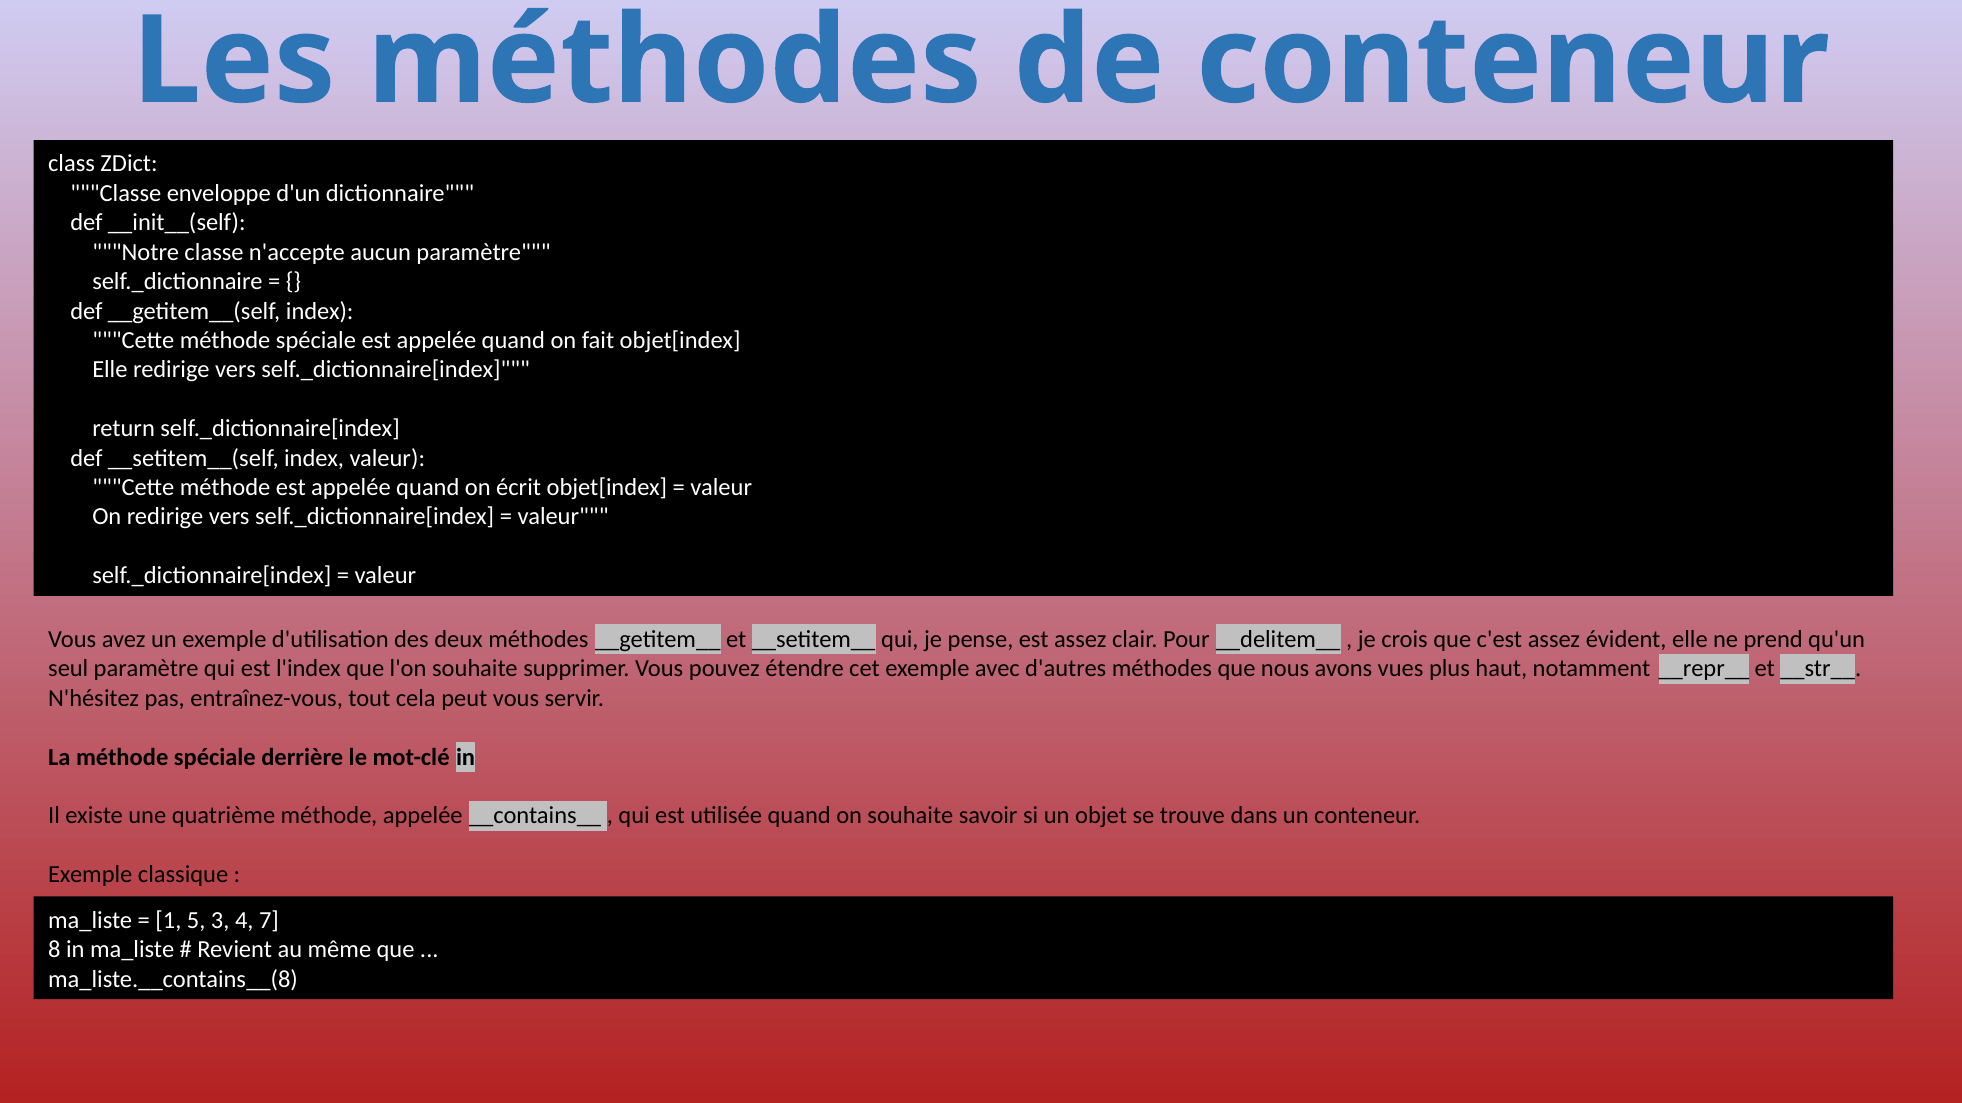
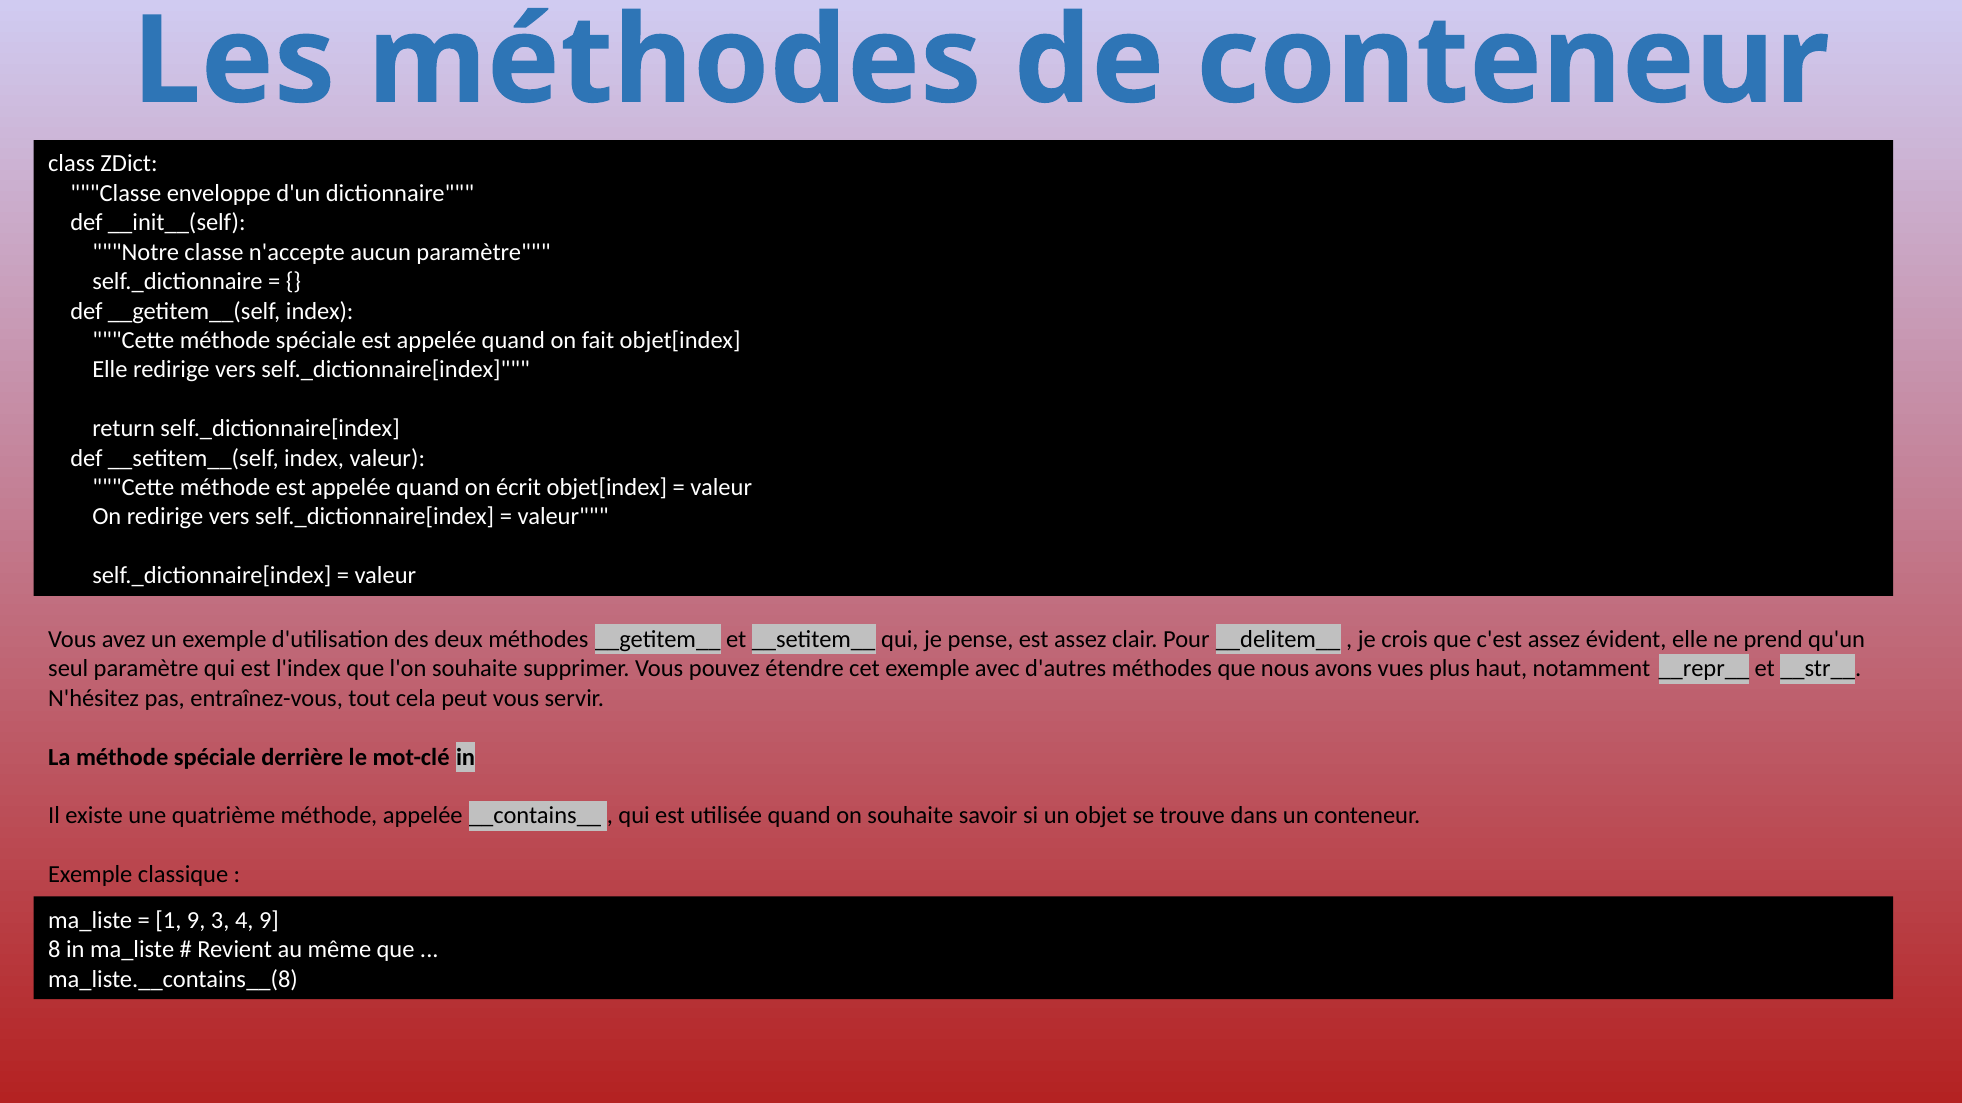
1 5: 5 -> 9
4 7: 7 -> 9
